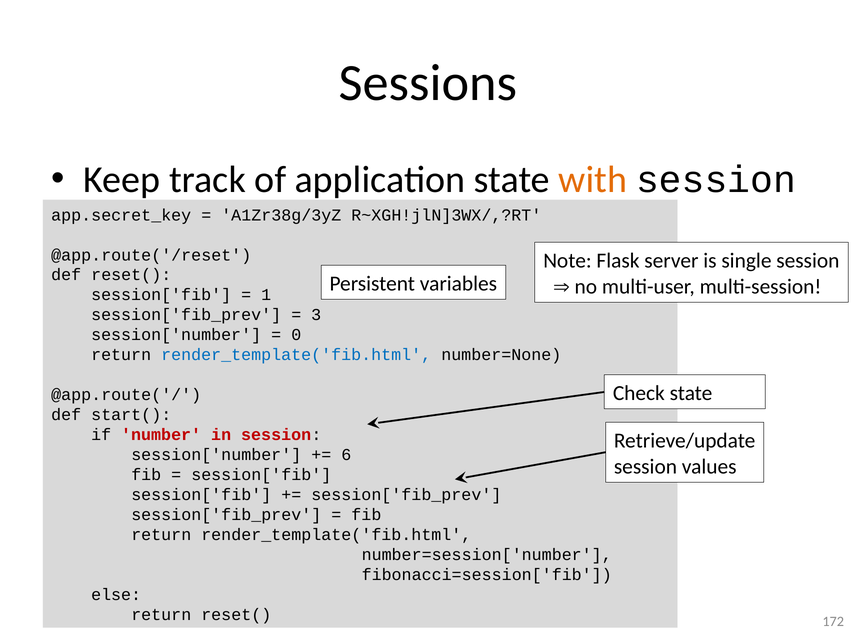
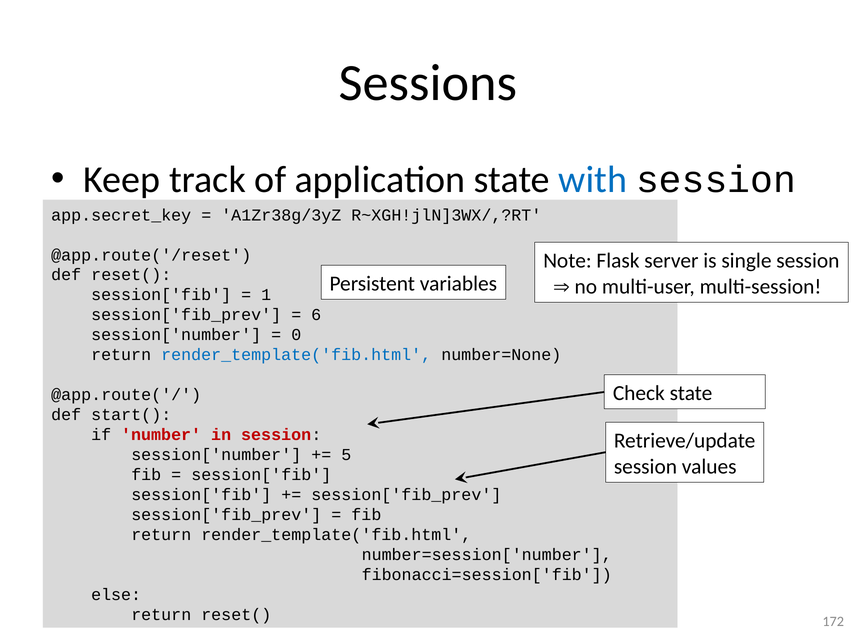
with colour: orange -> blue
3: 3 -> 6
6: 6 -> 5
